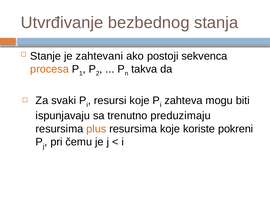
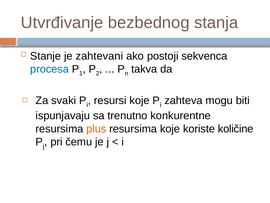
procesa colour: orange -> blue
preduzimaju: preduzimaju -> konkurentne
pokreni: pokreni -> količine
